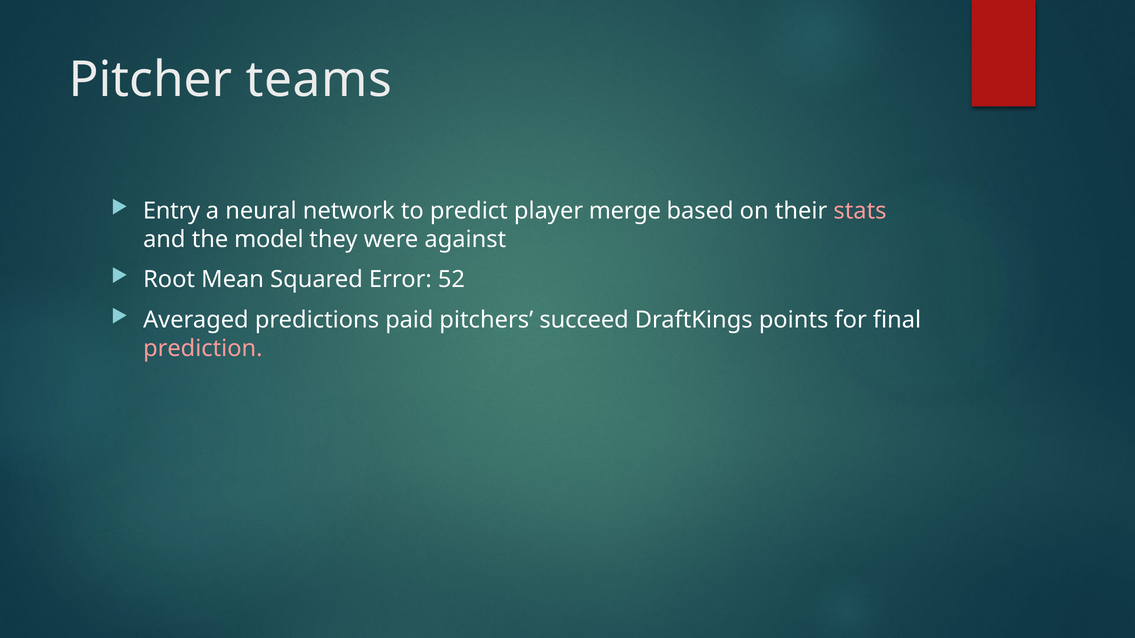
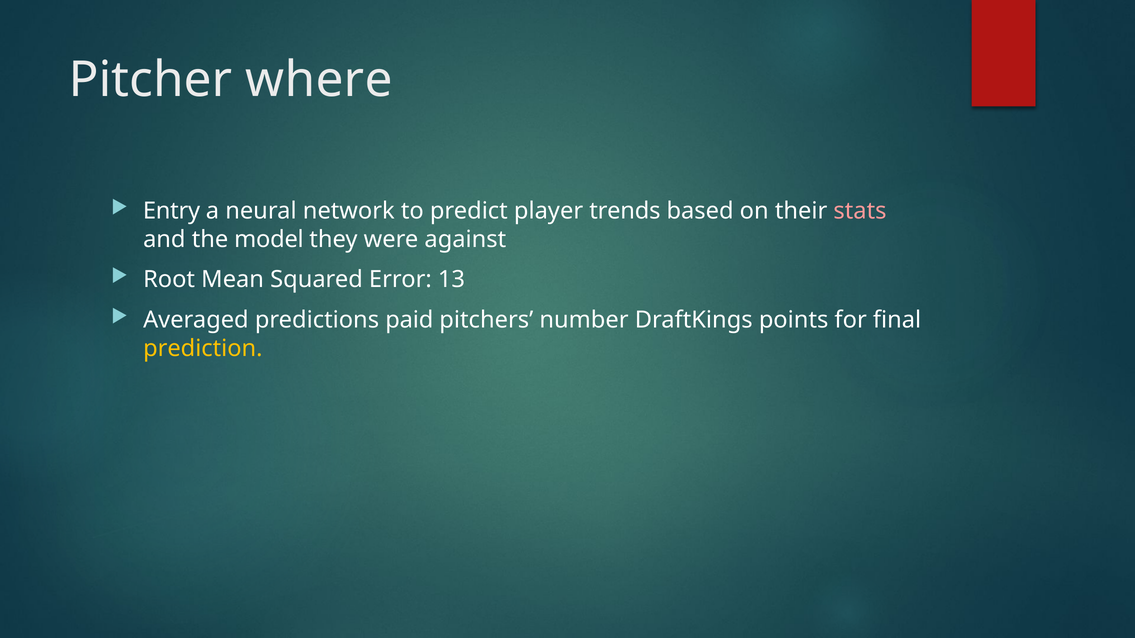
teams: teams -> where
merge: merge -> trends
52: 52 -> 13
succeed: succeed -> number
prediction colour: pink -> yellow
